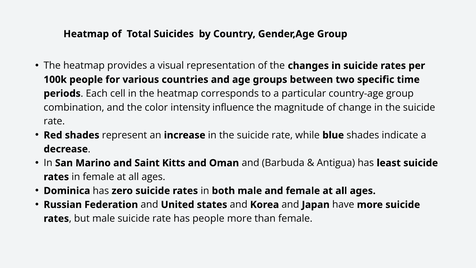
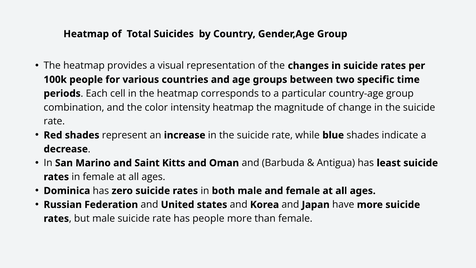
intensity influence: influence -> heatmap
